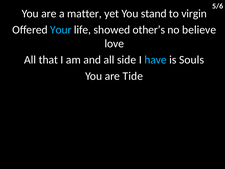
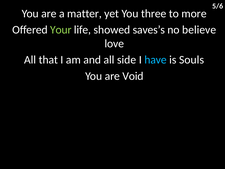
stand: stand -> three
virgin: virgin -> more
Your colour: light blue -> light green
other’s: other’s -> saves’s
Tide: Tide -> Void
